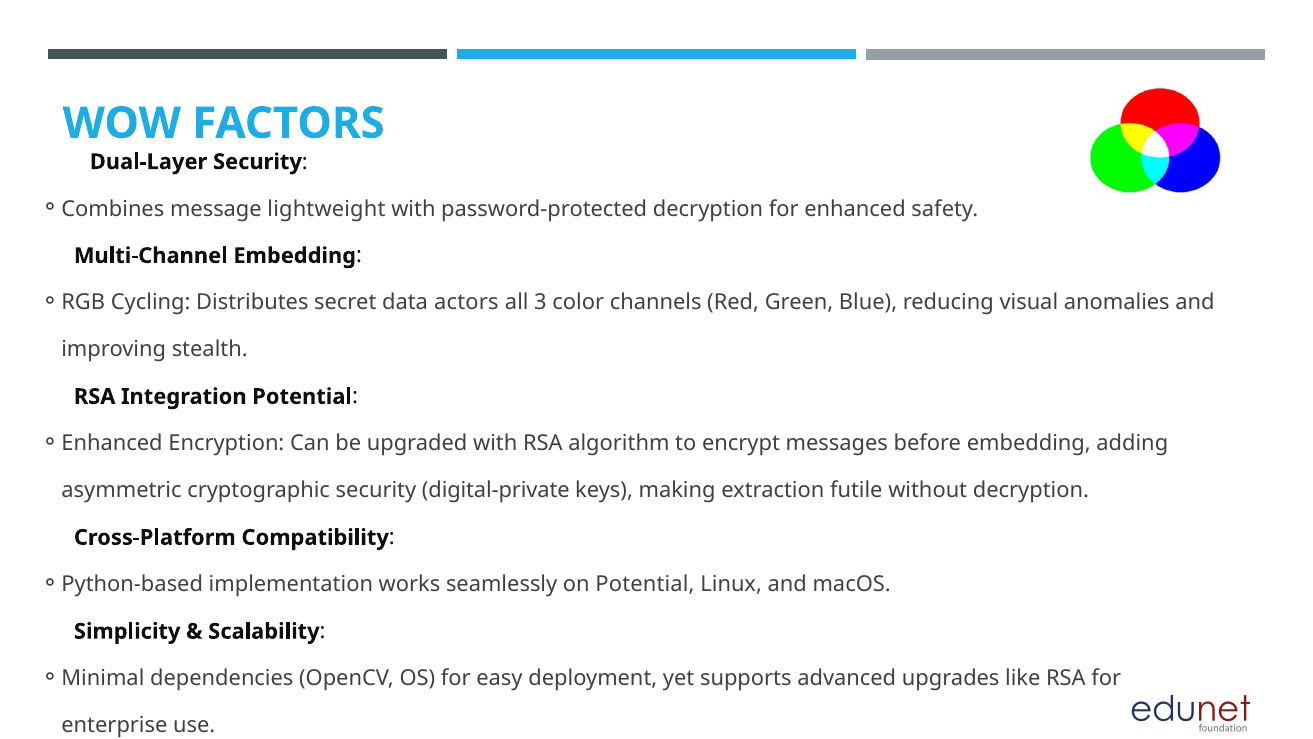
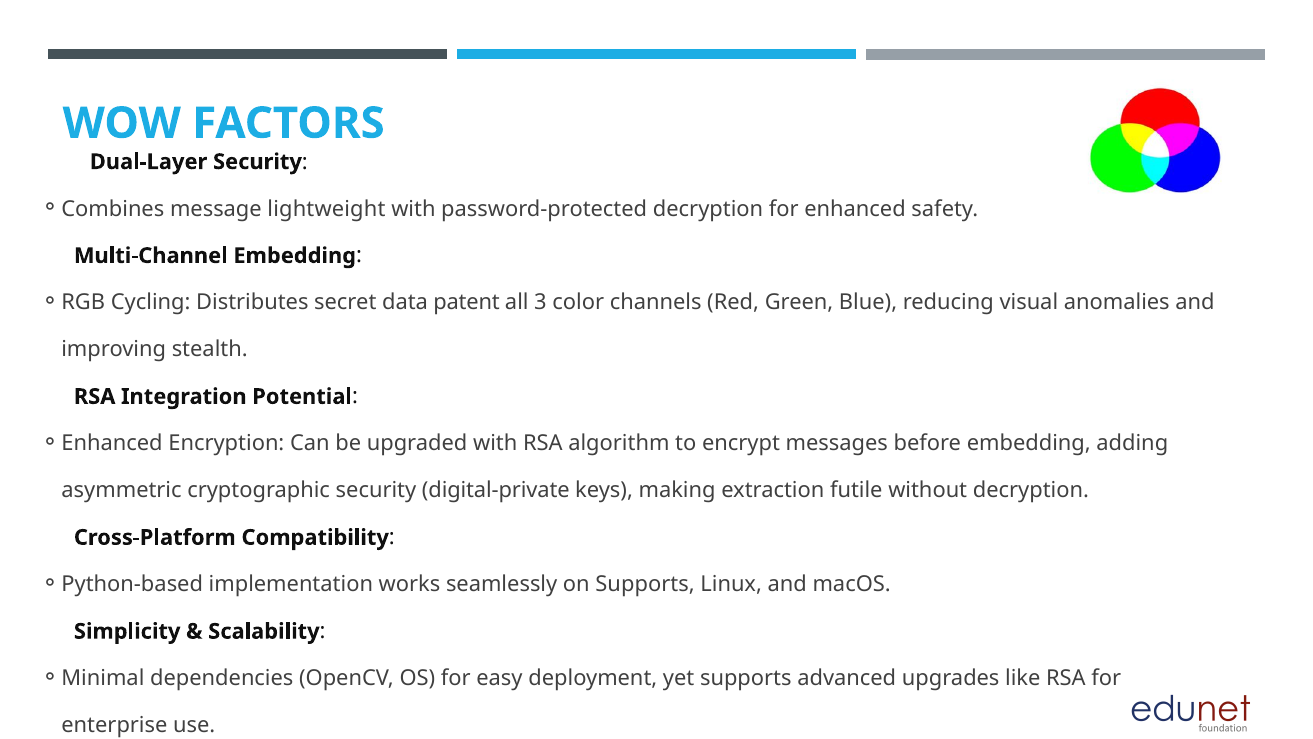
actors: actors -> patent
on Potential: Potential -> Supports
